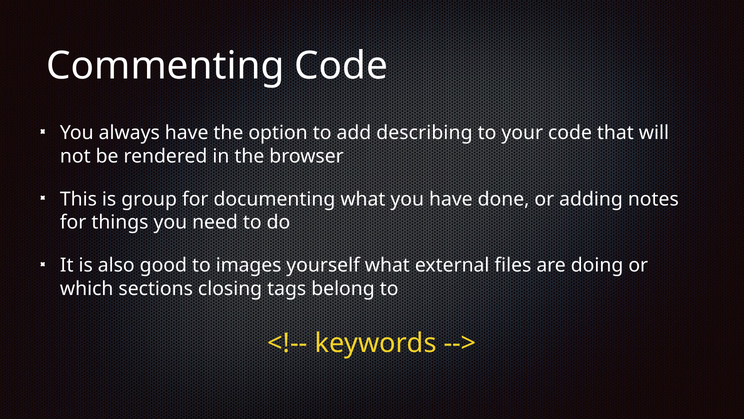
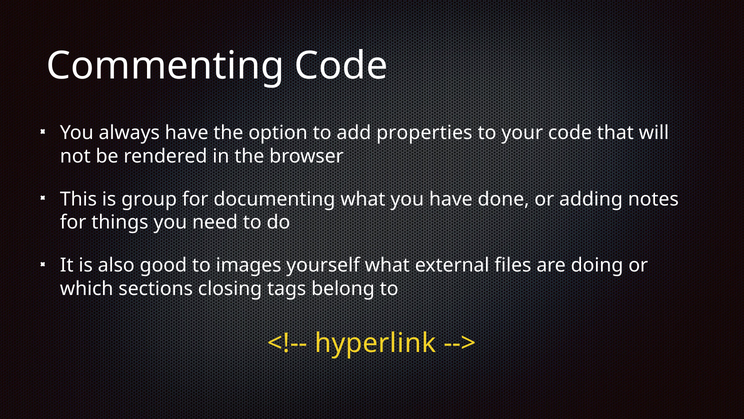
describing: describing -> properties
keywords: keywords -> hyperlink
